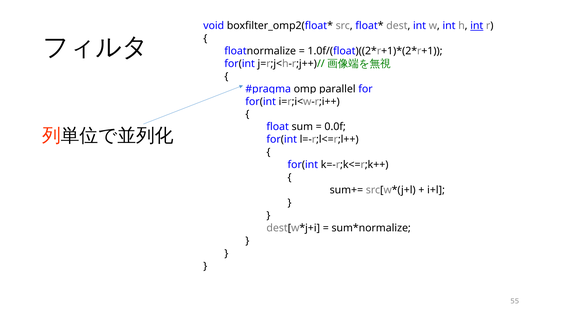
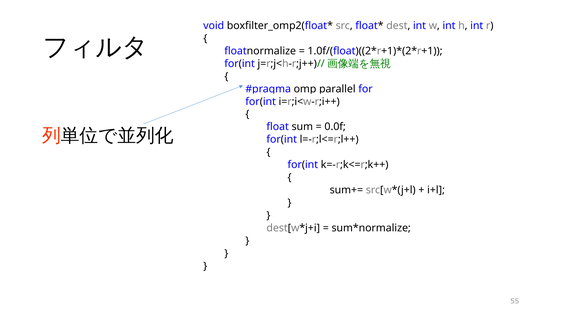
int at (477, 26) underline: present -> none
